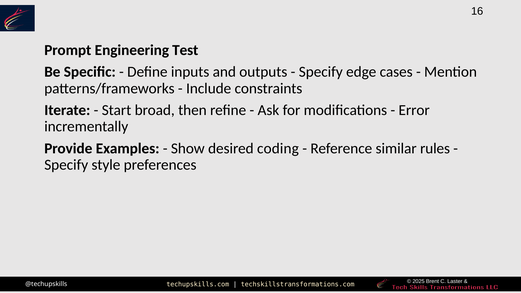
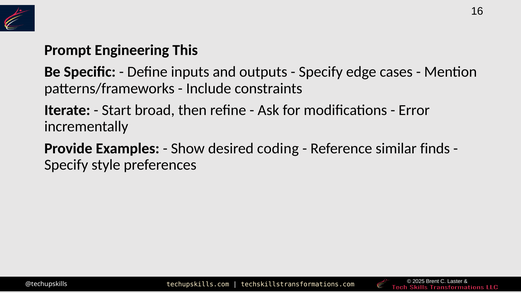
Test: Test -> This
rules: rules -> finds
